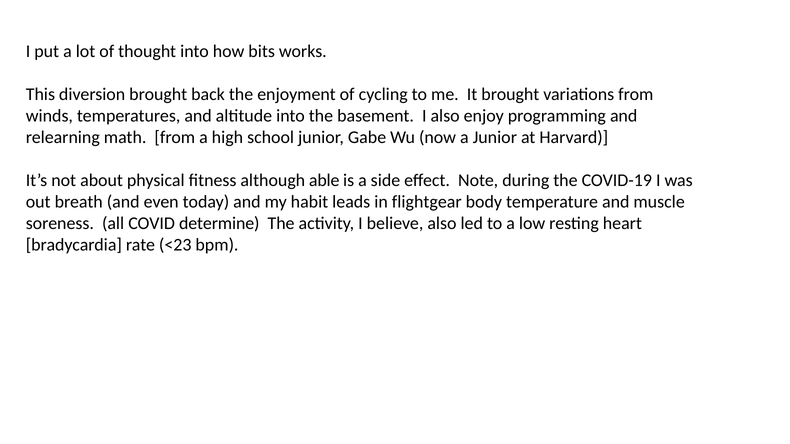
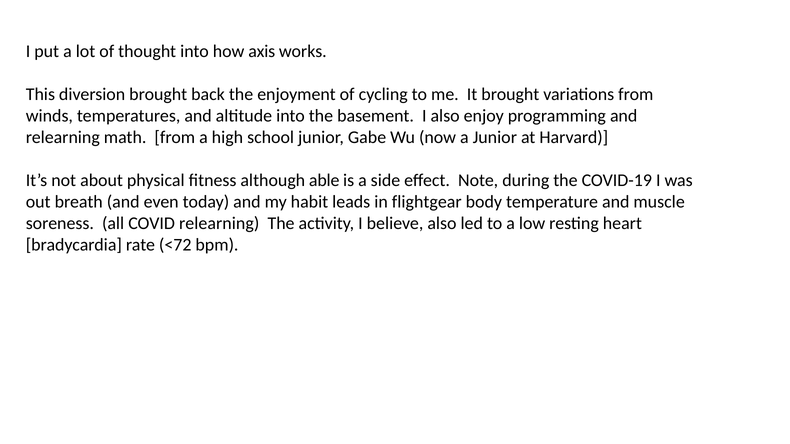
bits: bits -> axis
COVID determine: determine -> relearning
<23: <23 -> <72
